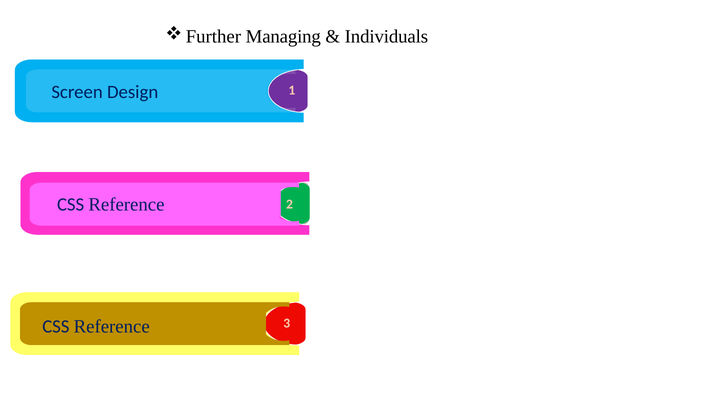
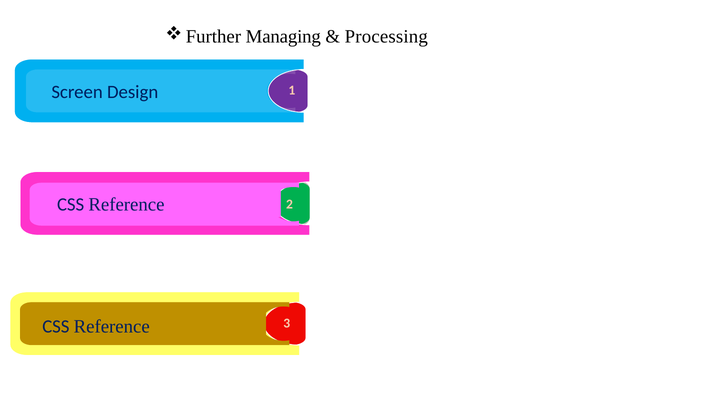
Individuals: Individuals -> Processing
